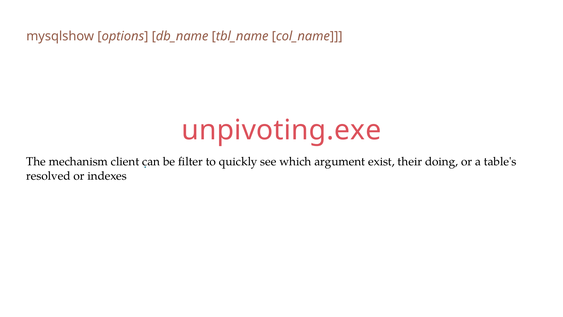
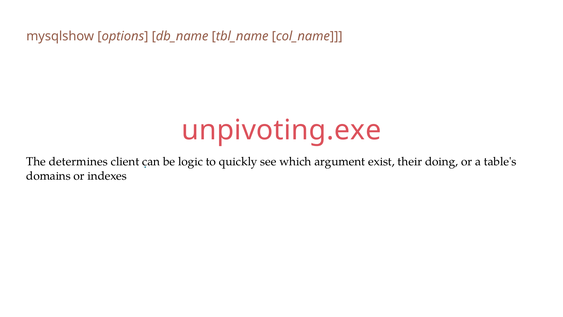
mechanism: mechanism -> determines
filter: filter -> logic
resolved: resolved -> domains
